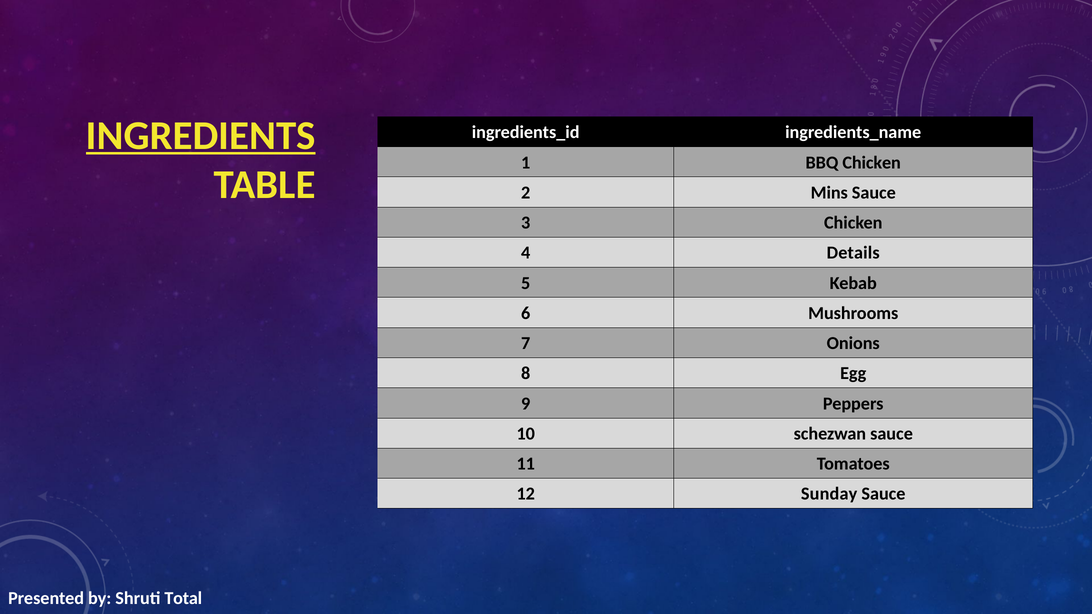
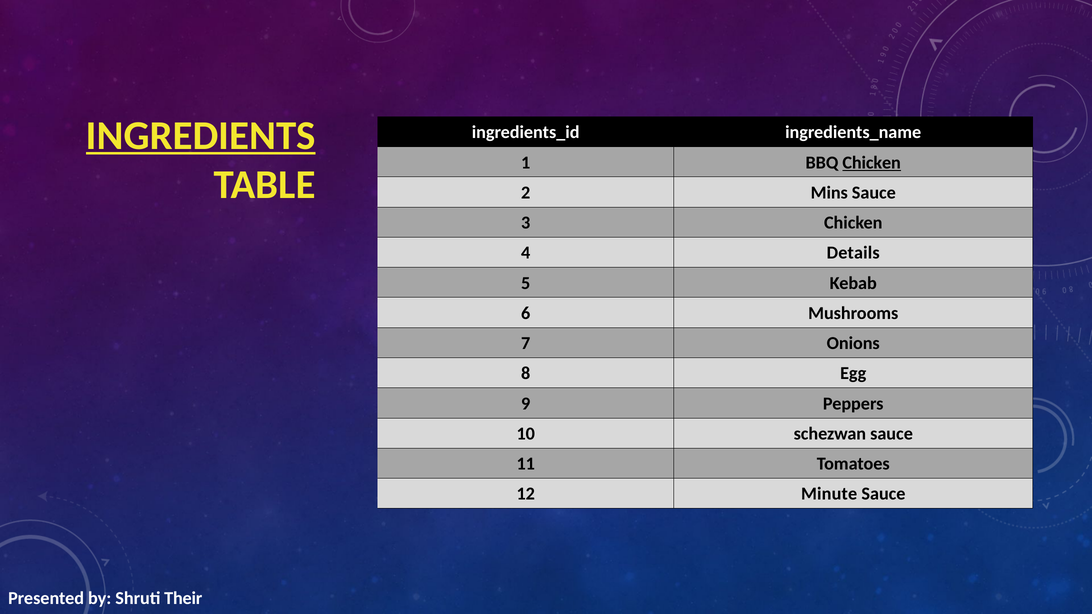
Chicken at (872, 163) underline: none -> present
Sunday: Sunday -> Minute
Total: Total -> Their
